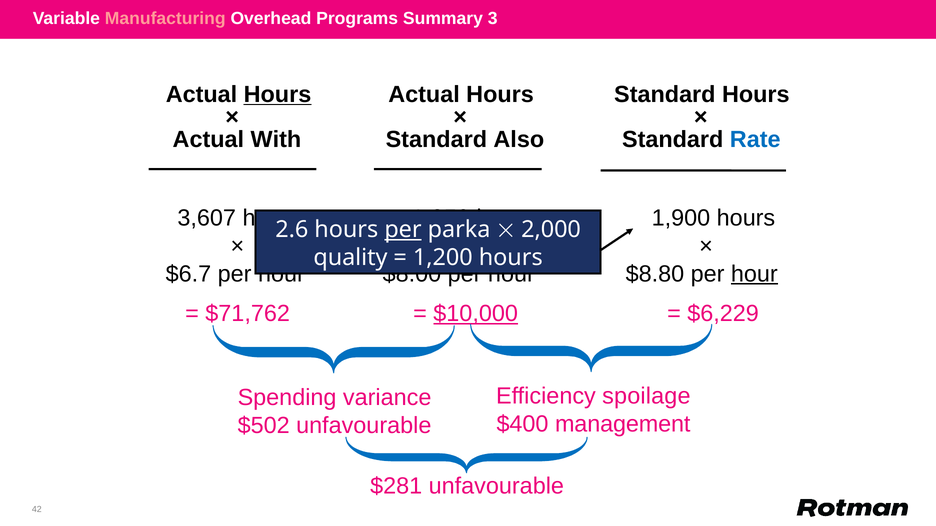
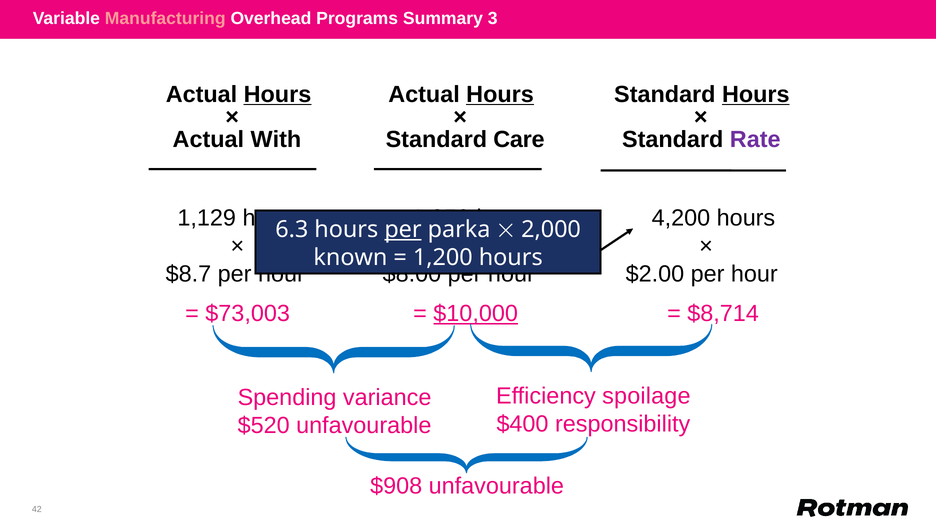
Hours at (500, 95) underline: none -> present
Hours at (756, 95) underline: none -> present
Also: Also -> Care
Rate colour: blue -> purple
3,607: 3,607 -> 1,129
1,900: 1,900 -> 4,200
2.6: 2.6 -> 6.3
quality: quality -> known
$6.7: $6.7 -> $8.7
$8.80: $8.80 -> $2.00
hour at (754, 274) underline: present -> none
$71,762: $71,762 -> $73,003
$6,229: $6,229 -> $8,714
management: management -> responsibility
$502: $502 -> $520
$281: $281 -> $908
